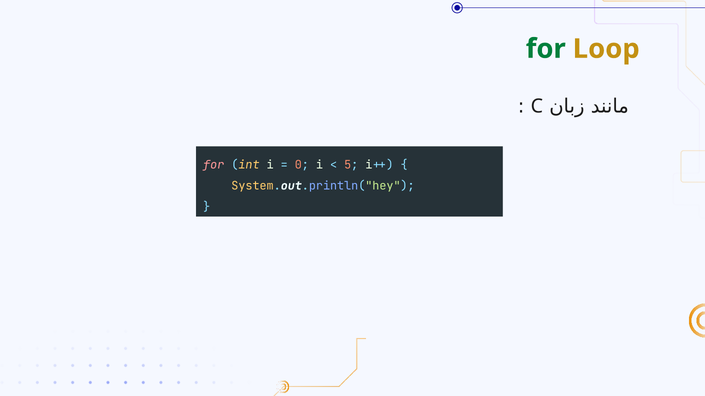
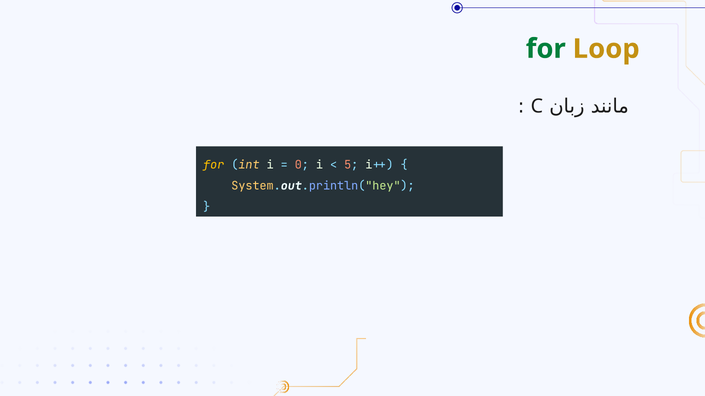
for at (214, 165) colour: pink -> yellow
